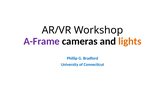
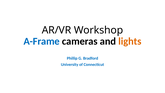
A-Frame colour: purple -> blue
